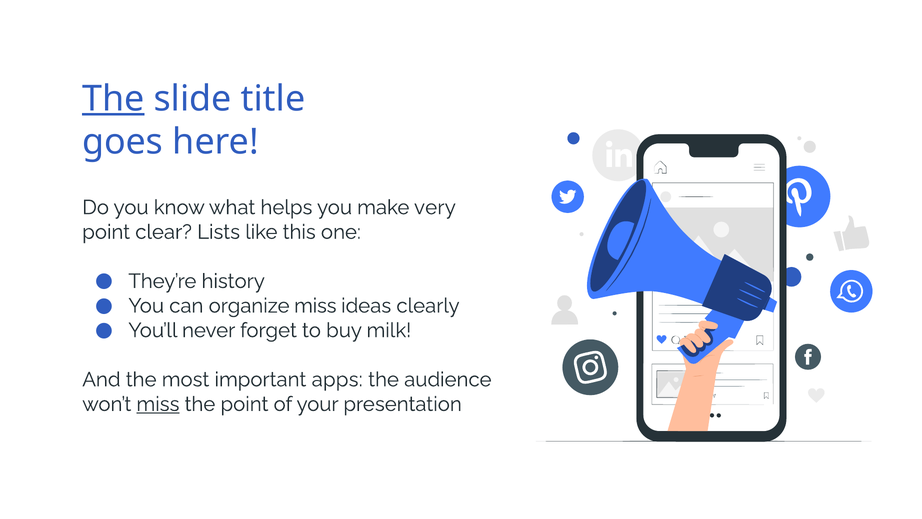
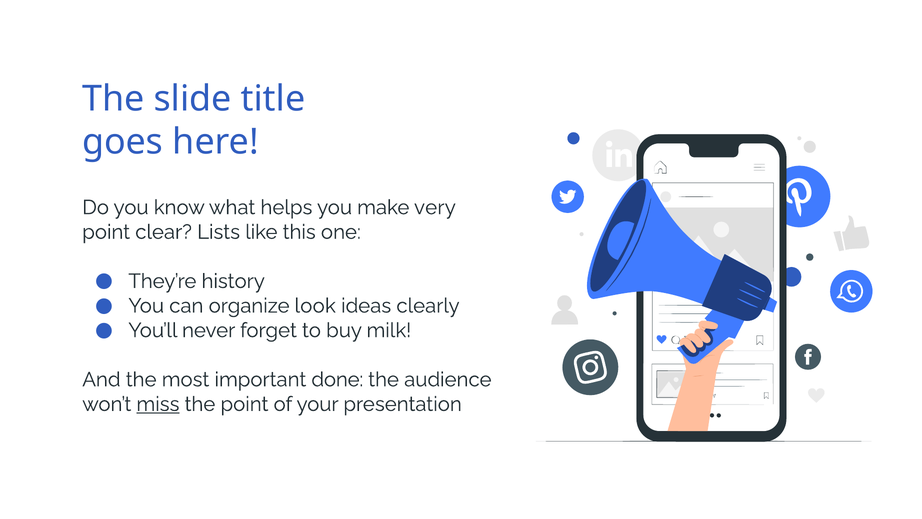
The at (113, 99) underline: present -> none
organize miss: miss -> look
apps: apps -> done
